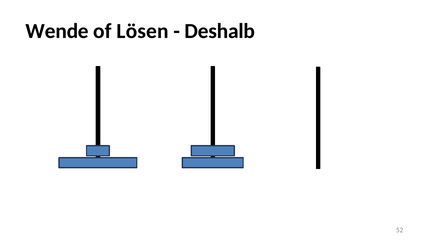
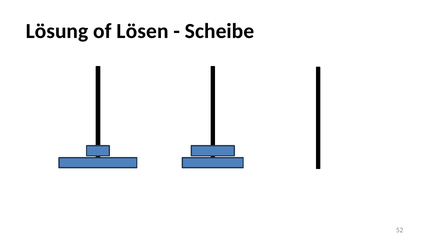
Wende: Wende -> Lösung
Deshalb: Deshalb -> Scheibe
